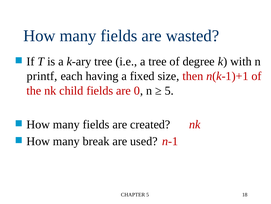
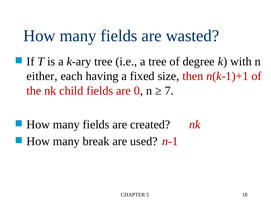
printf: printf -> either
5 at (169, 90): 5 -> 7
